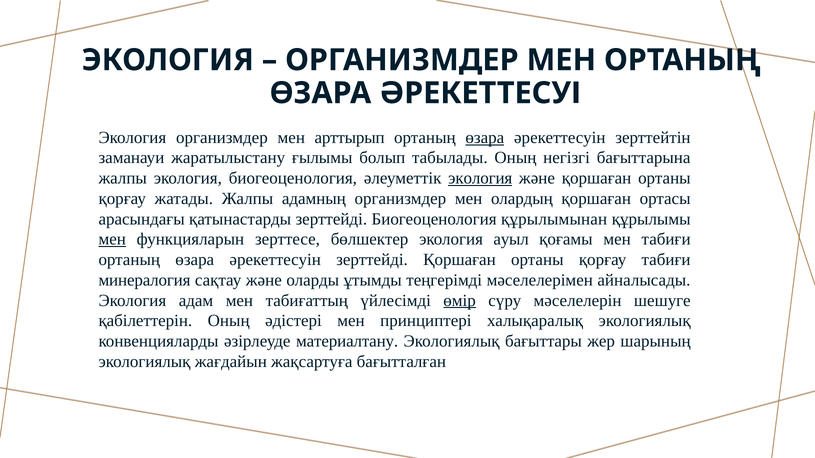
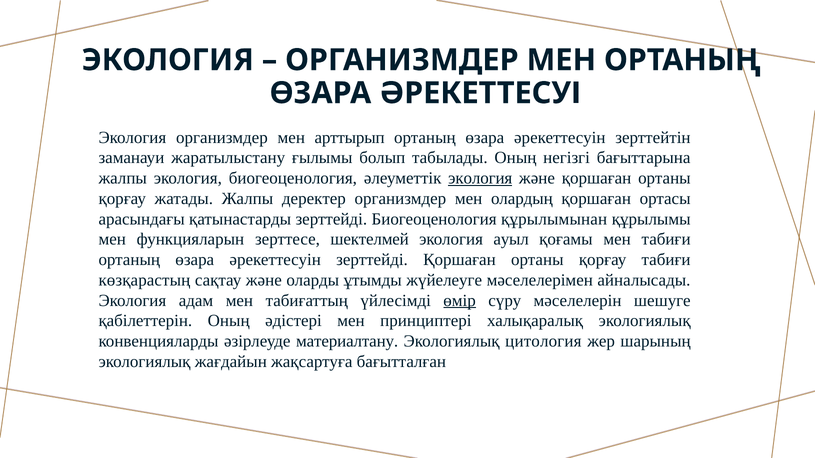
өзара at (485, 138) underline: present -> none
адамның: адамның -> деректер
мен at (112, 240) underline: present -> none
бөлшектер: бөлшектер -> шектелмей
минералогия: минералогия -> көзқарастың
теңгерімді: теңгерімді -> жүйелеуге
бағыттары: бағыттары -> цитология
